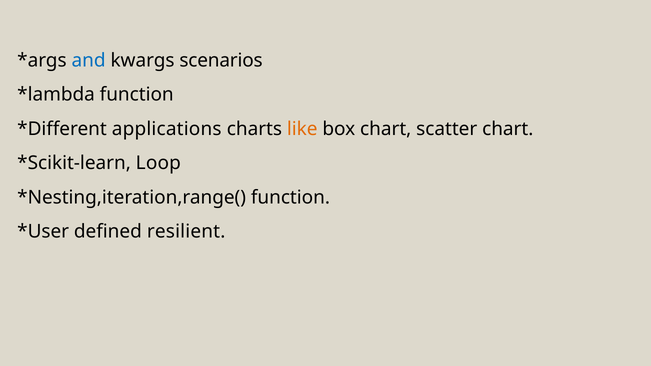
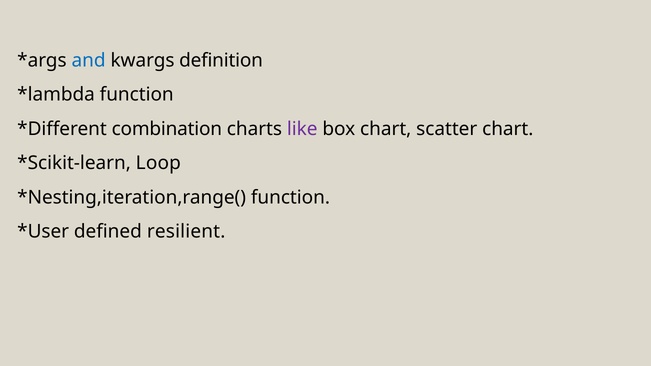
scenarios: scenarios -> definition
applications: applications -> combination
like colour: orange -> purple
